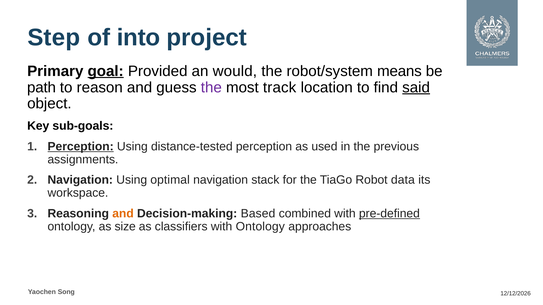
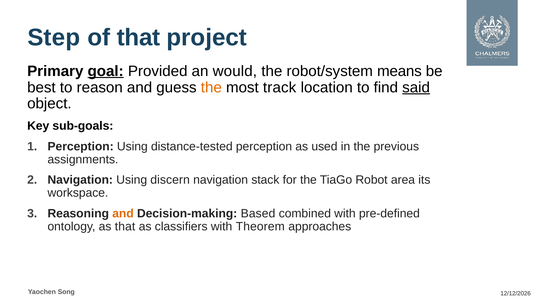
of into: into -> that
path: path -> best
the at (211, 88) colour: purple -> orange
Perception at (81, 147) underline: present -> none
optimal: optimal -> discern
data: data -> area
pre-defined underline: present -> none
as size: size -> that
with Ontology: Ontology -> Theorem
